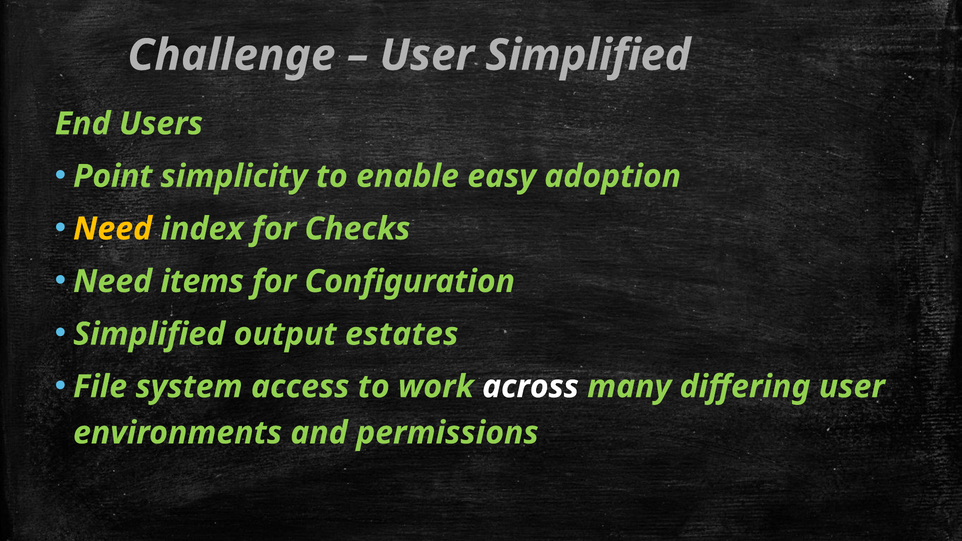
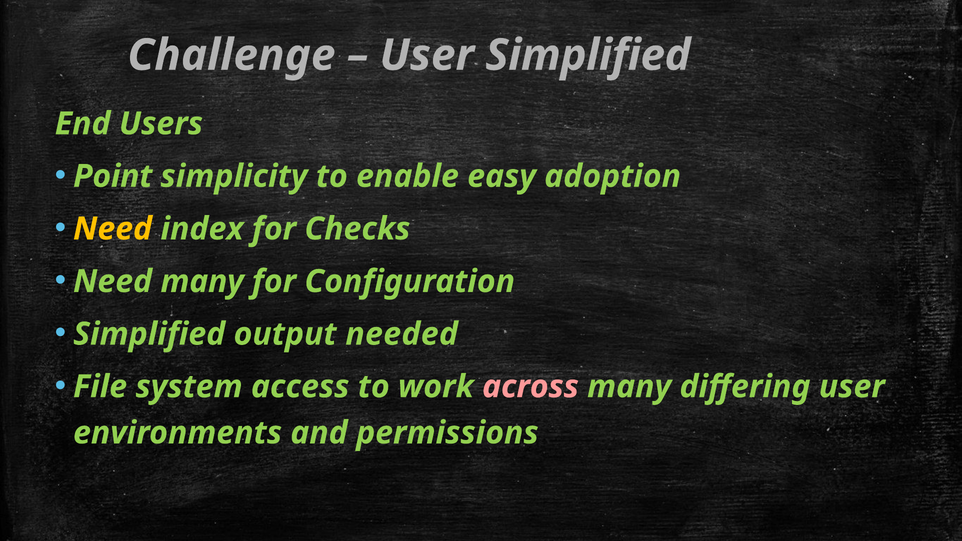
Need items: items -> many
estates: estates -> needed
across colour: white -> pink
